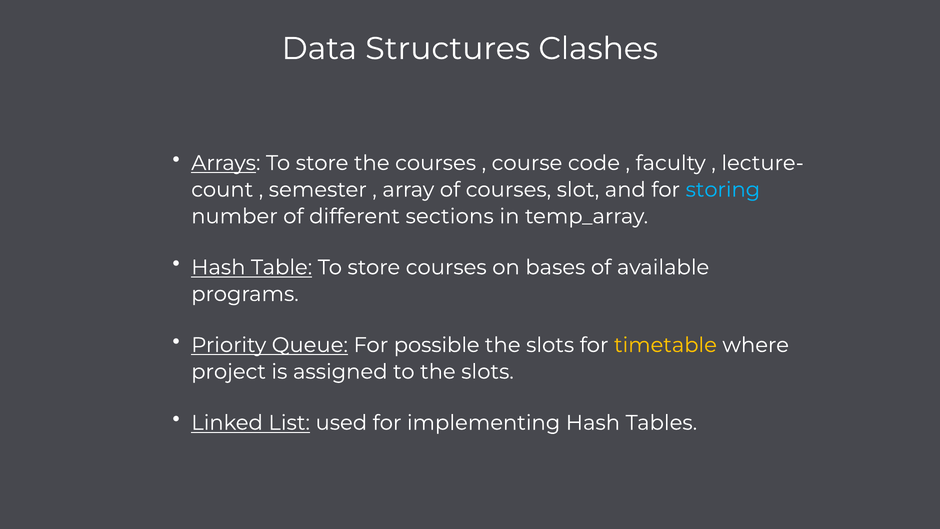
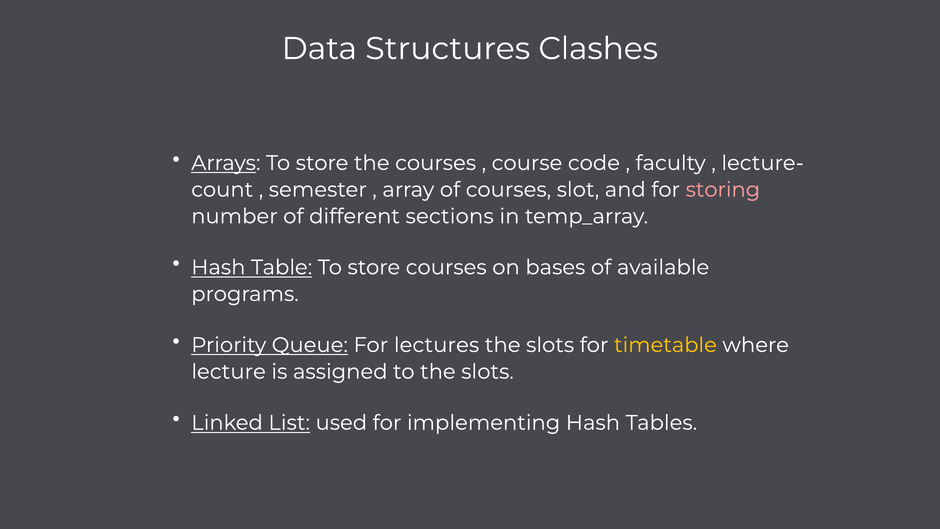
storing colour: light blue -> pink
possible: possible -> lectures
project: project -> lecture
